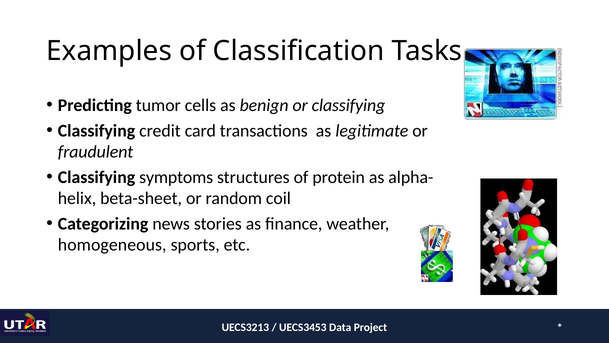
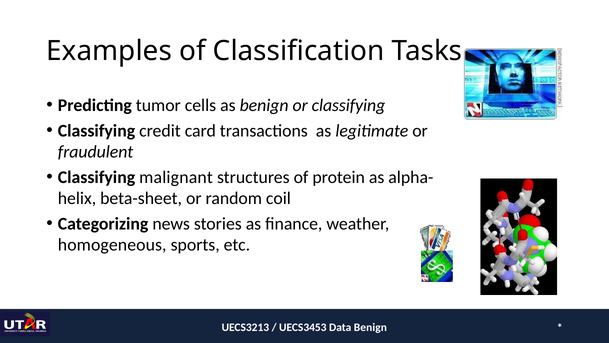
symptoms: symptoms -> malignant
Data Project: Project -> Benign
